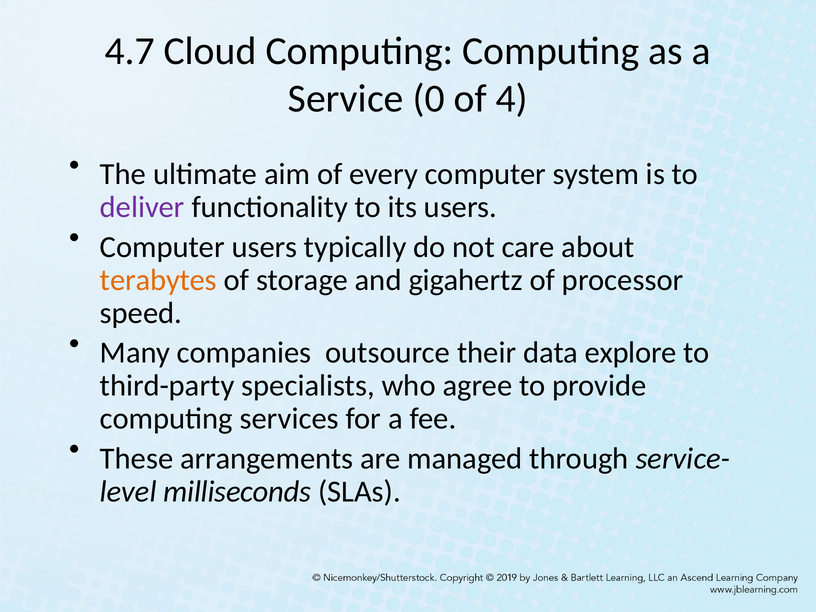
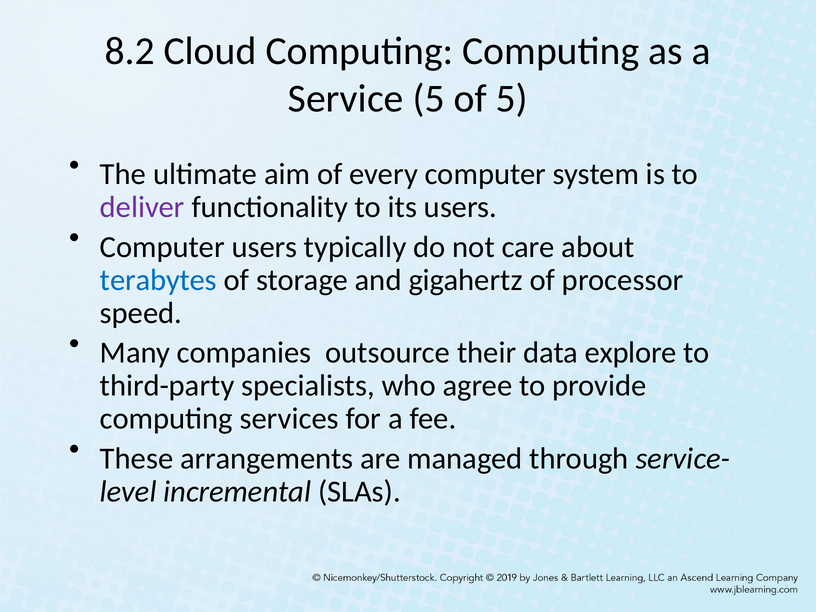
4.7: 4.7 -> 8.2
Service 0: 0 -> 5
of 4: 4 -> 5
terabytes colour: orange -> blue
milliseconds: milliseconds -> incremental
